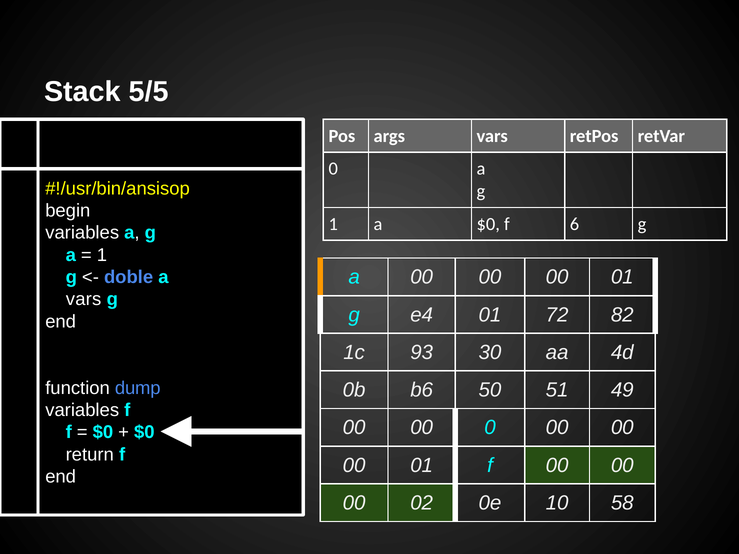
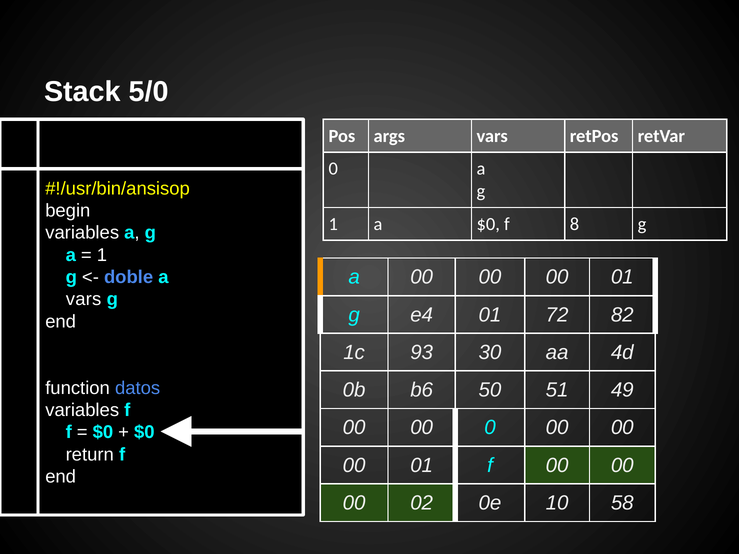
5/5: 5/5 -> 5/0
6: 6 -> 8
dump: dump -> datos
